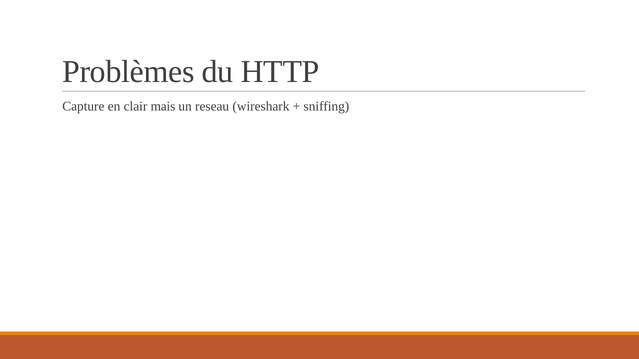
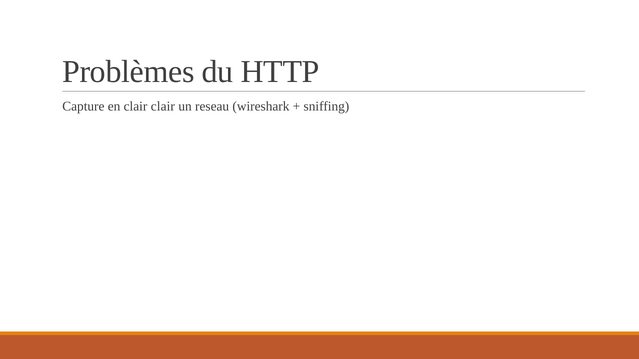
clair mais: mais -> clair
